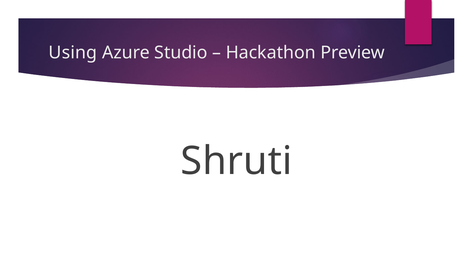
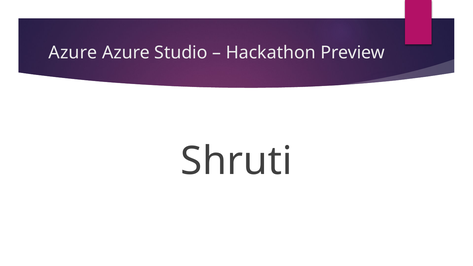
Using at (73, 53): Using -> Azure
